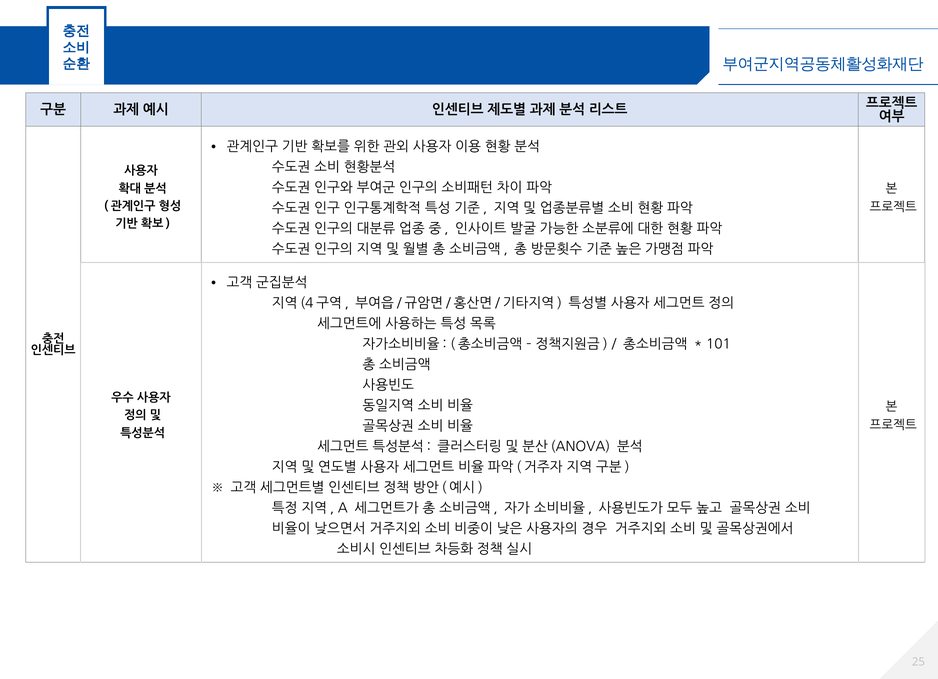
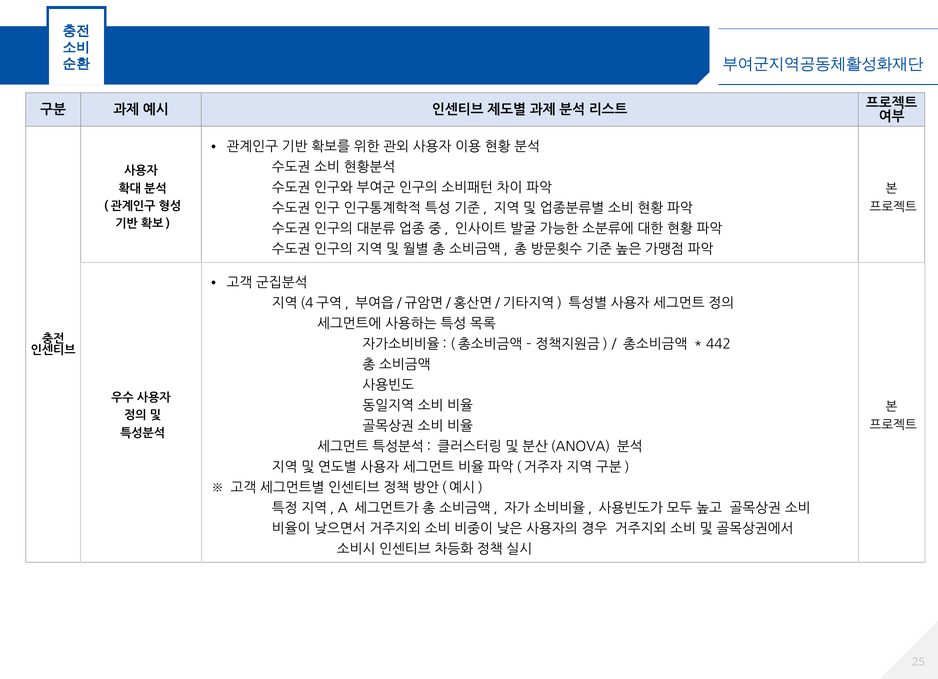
101: 101 -> 442
